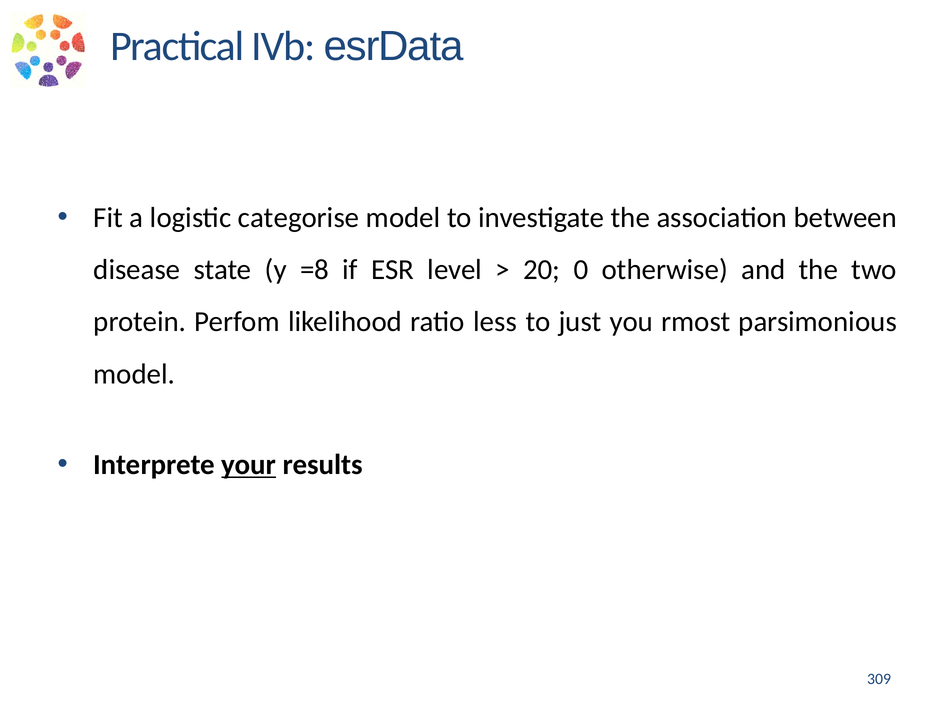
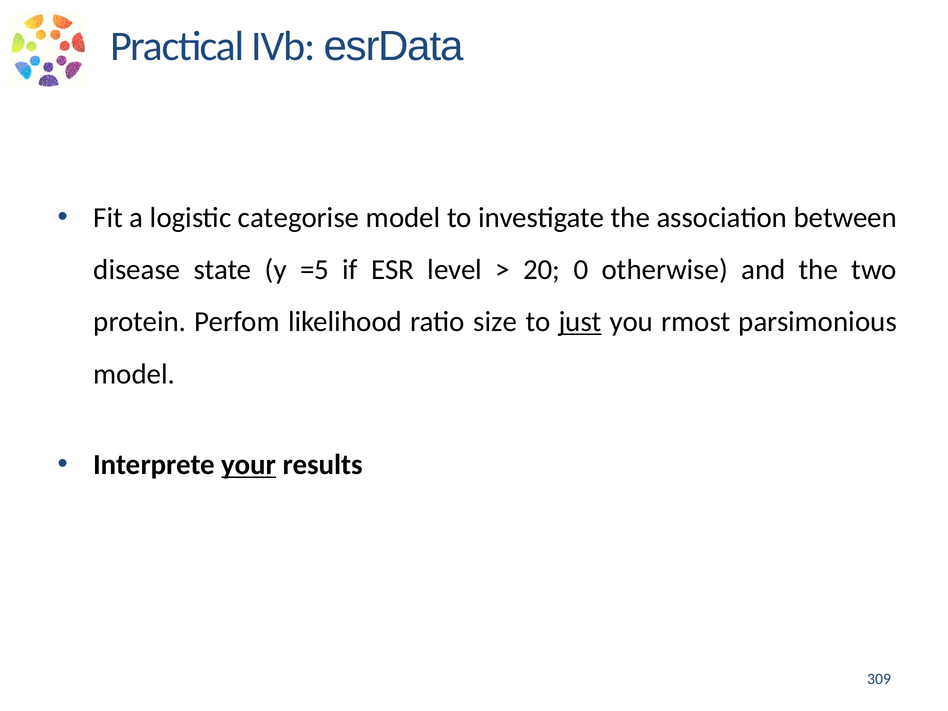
=8: =8 -> =5
less: less -> size
just underline: none -> present
